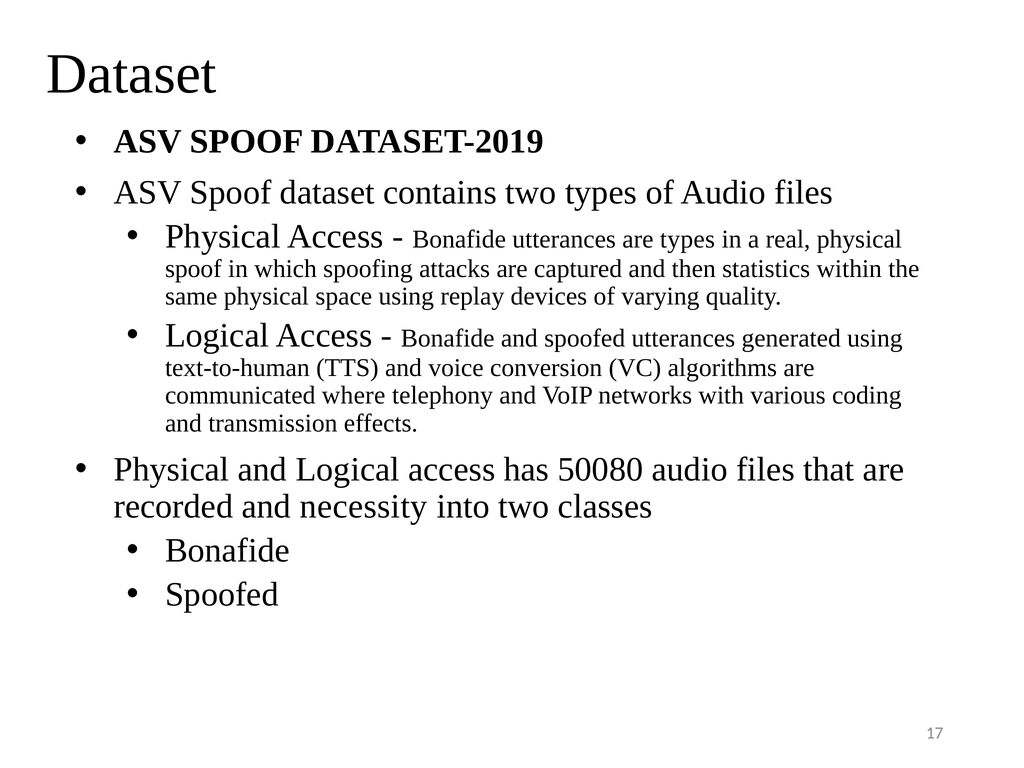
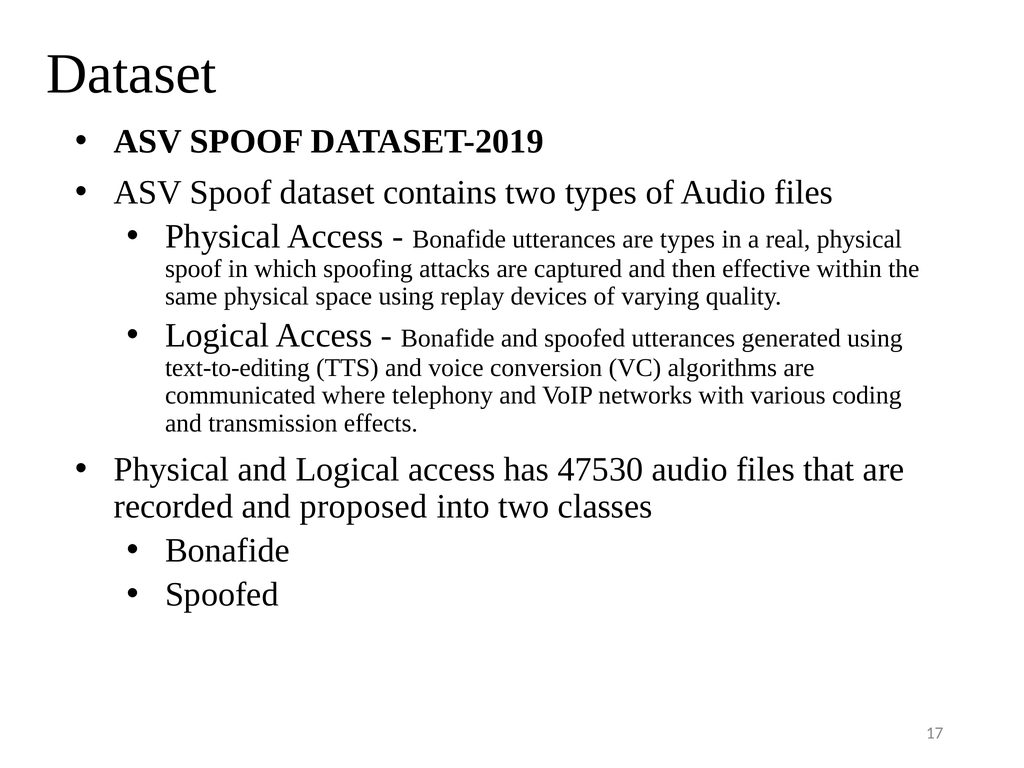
statistics: statistics -> effective
text-to-human: text-to-human -> text-to-editing
50080: 50080 -> 47530
necessity: necessity -> proposed
